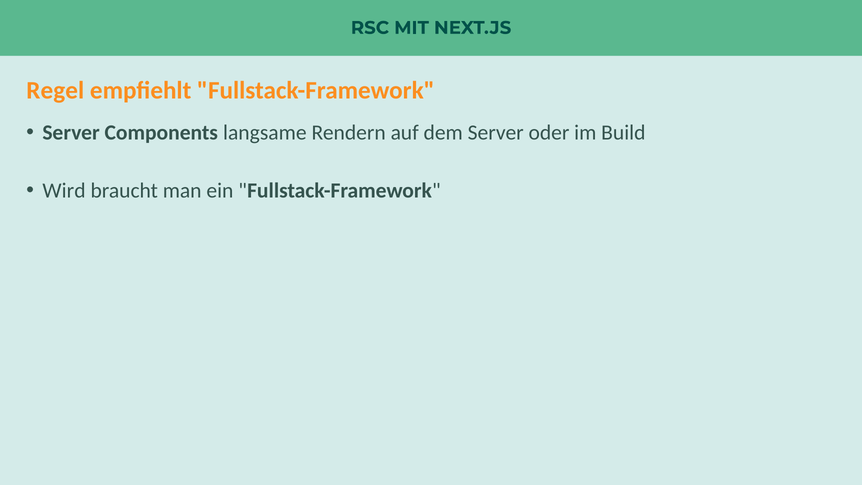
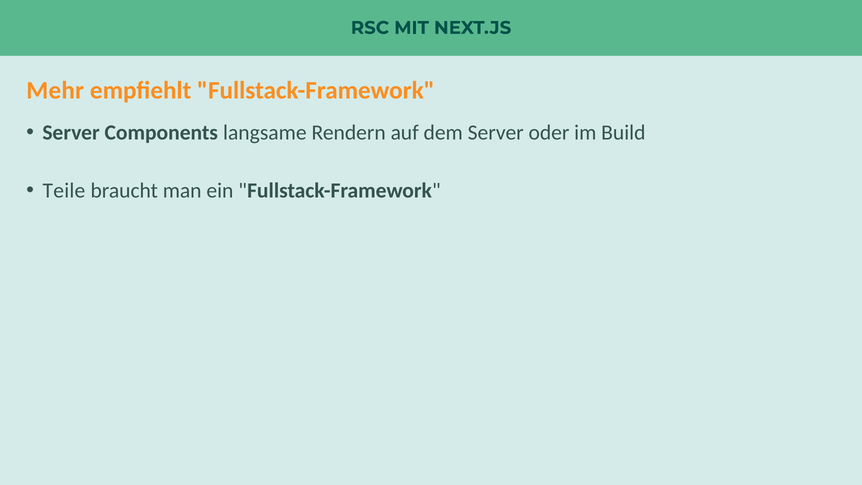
Regel: Regel -> Mehr
Wird: Wird -> Teile
